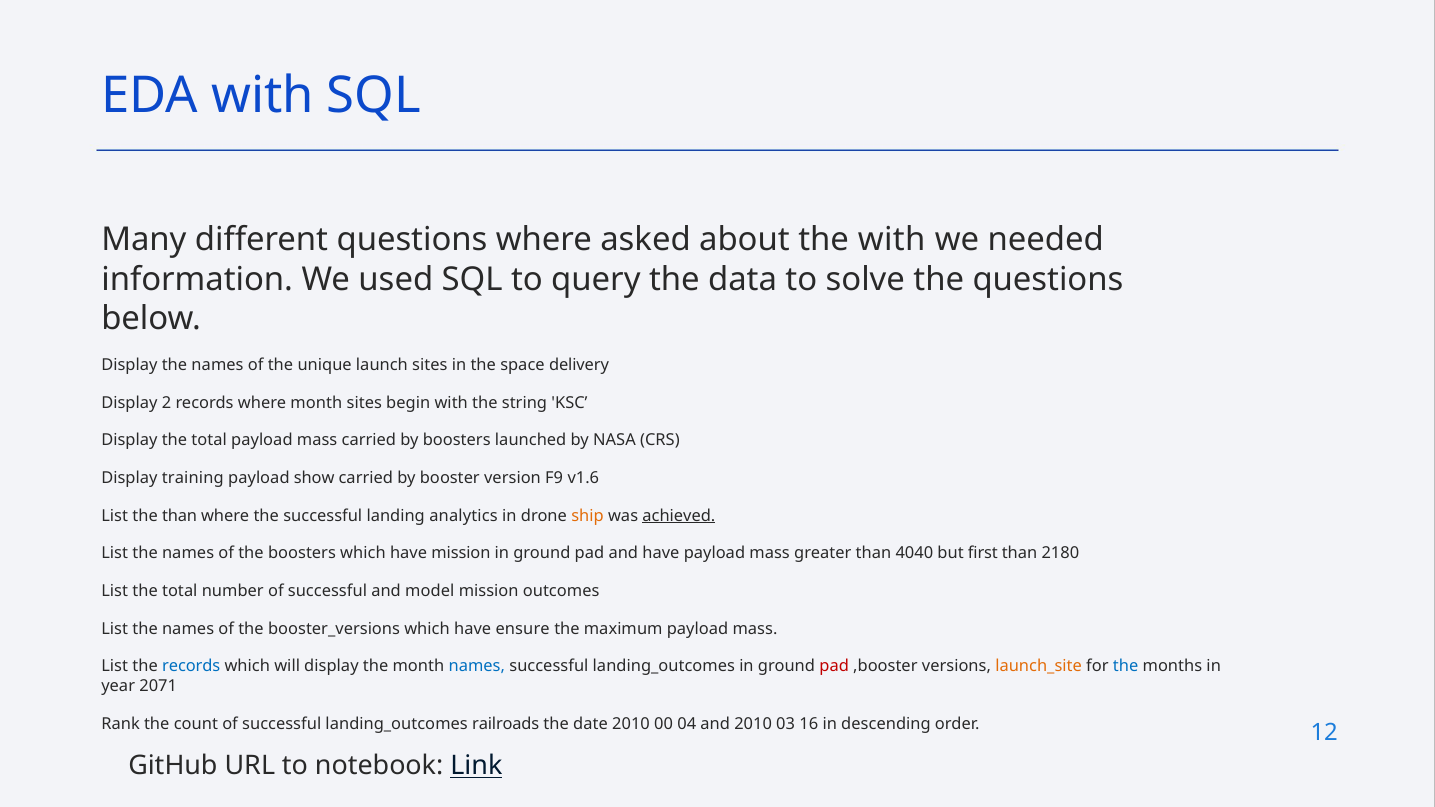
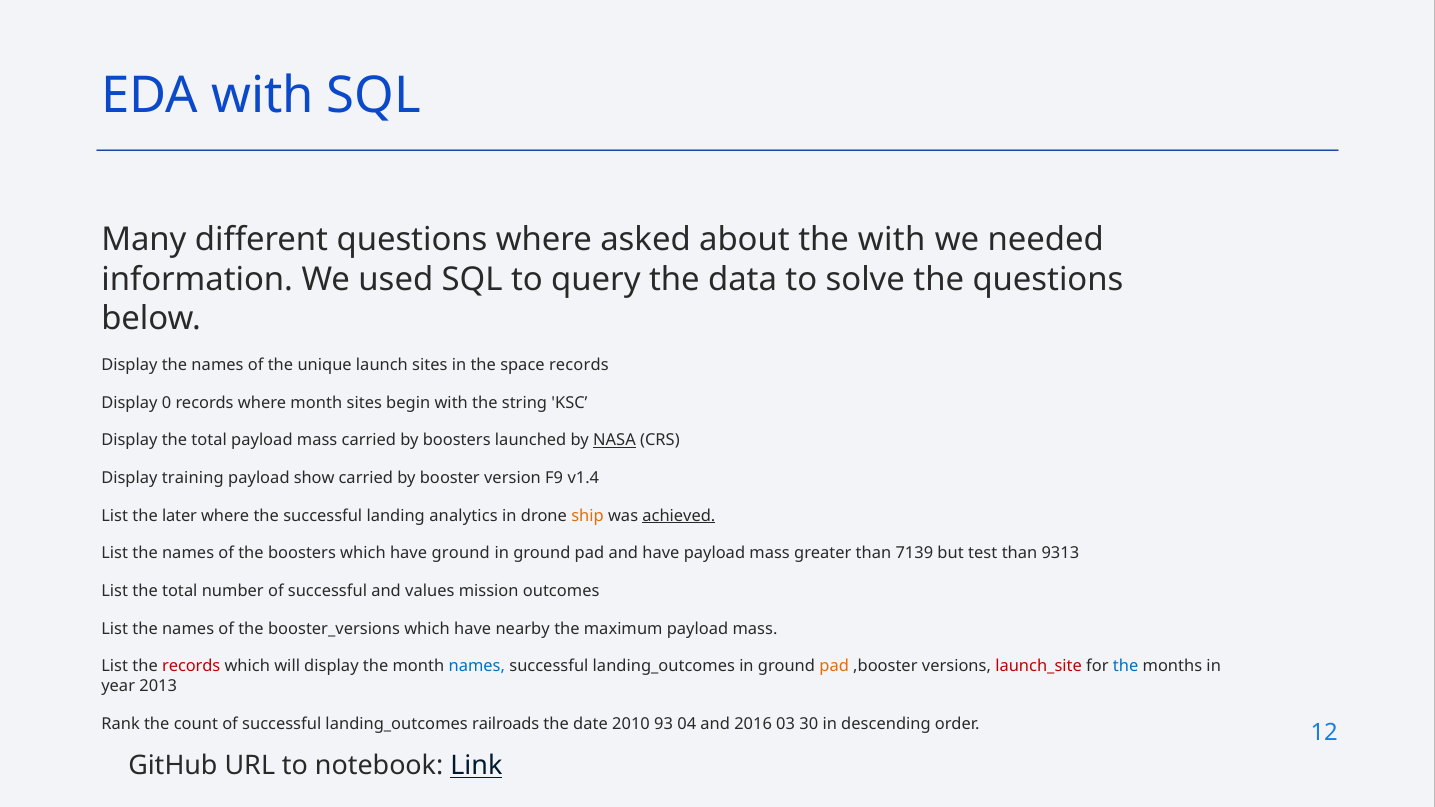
space delivery: delivery -> records
2: 2 -> 0
NASA underline: none -> present
v1.6: v1.6 -> v1.4
the than: than -> later
have mission: mission -> ground
4040: 4040 -> 7139
first: first -> test
2180: 2180 -> 9313
model: model -> values
ensure: ensure -> nearby
records at (191, 667) colour: blue -> red
pad at (834, 667) colour: red -> orange
launch_site colour: orange -> red
2071: 2071 -> 2013
00: 00 -> 93
and 2010: 2010 -> 2016
16: 16 -> 30
